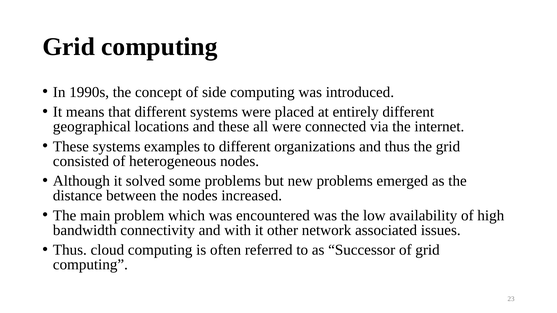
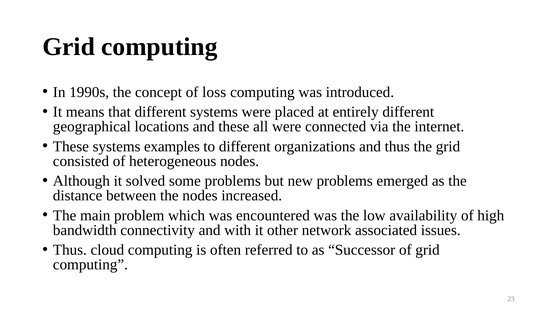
side: side -> loss
